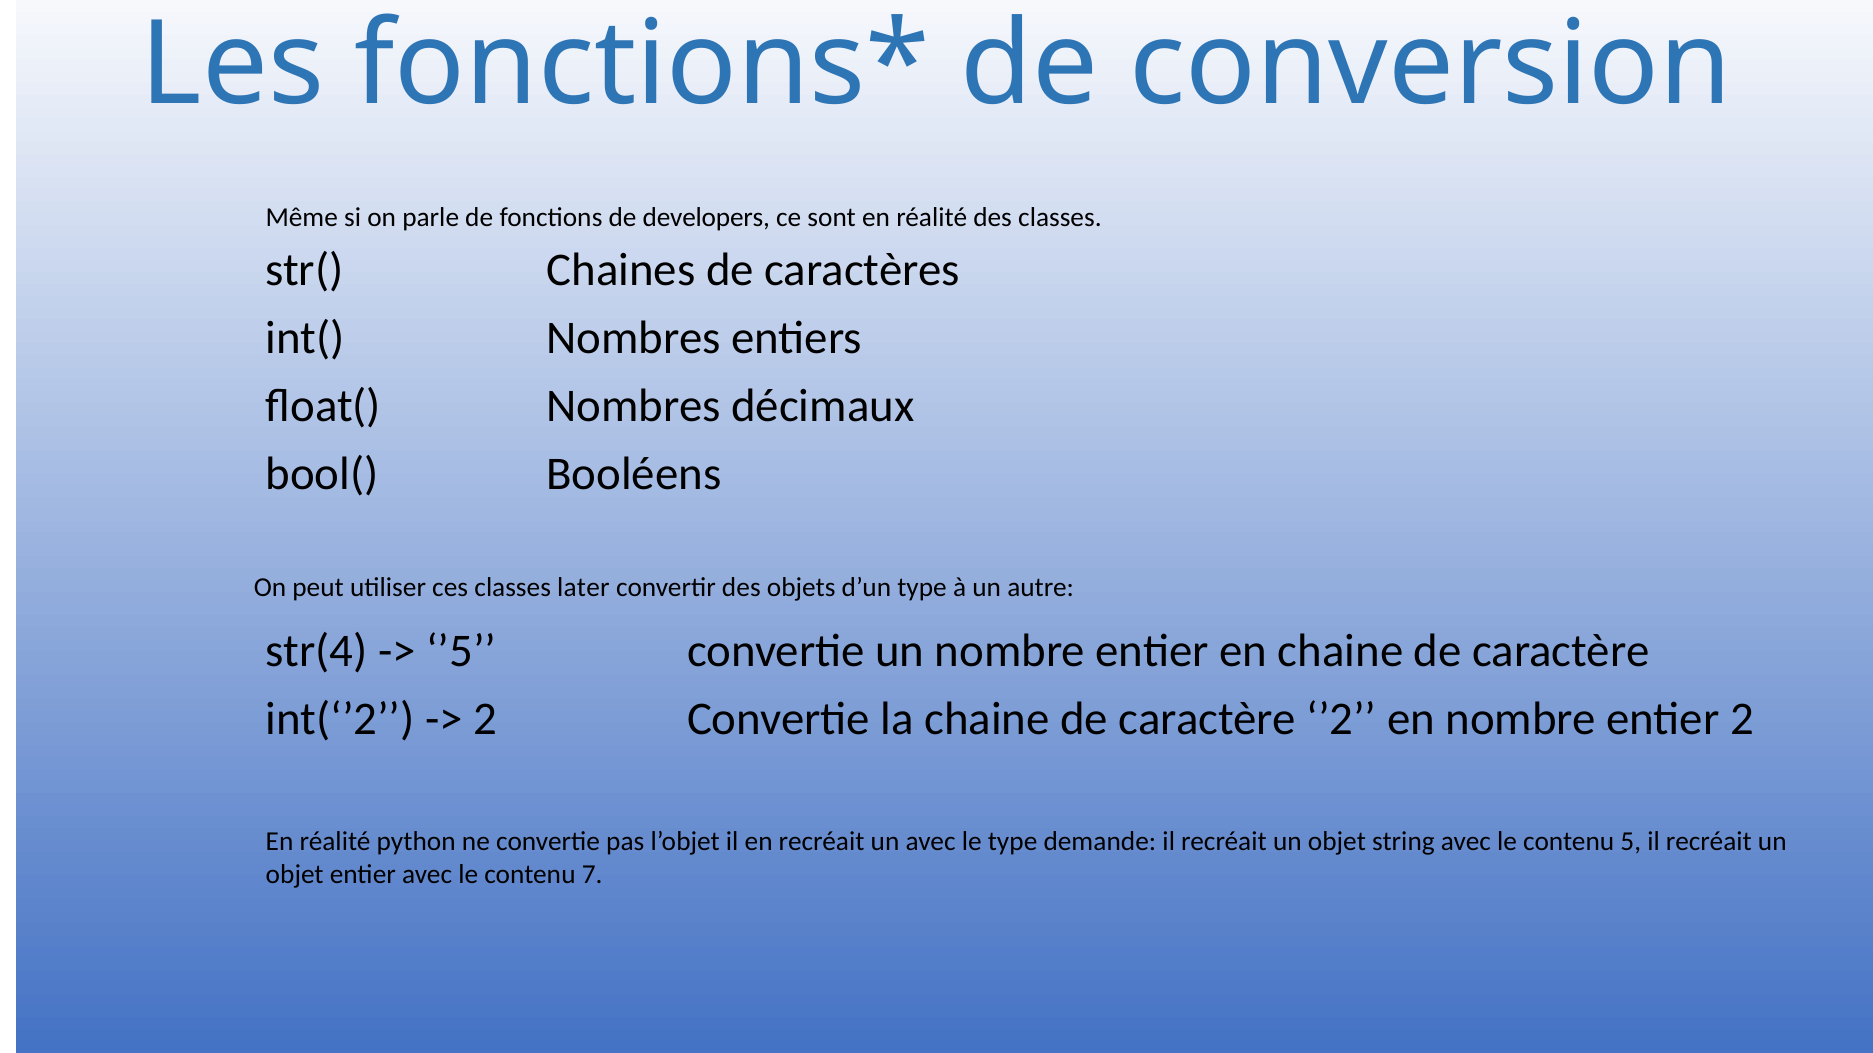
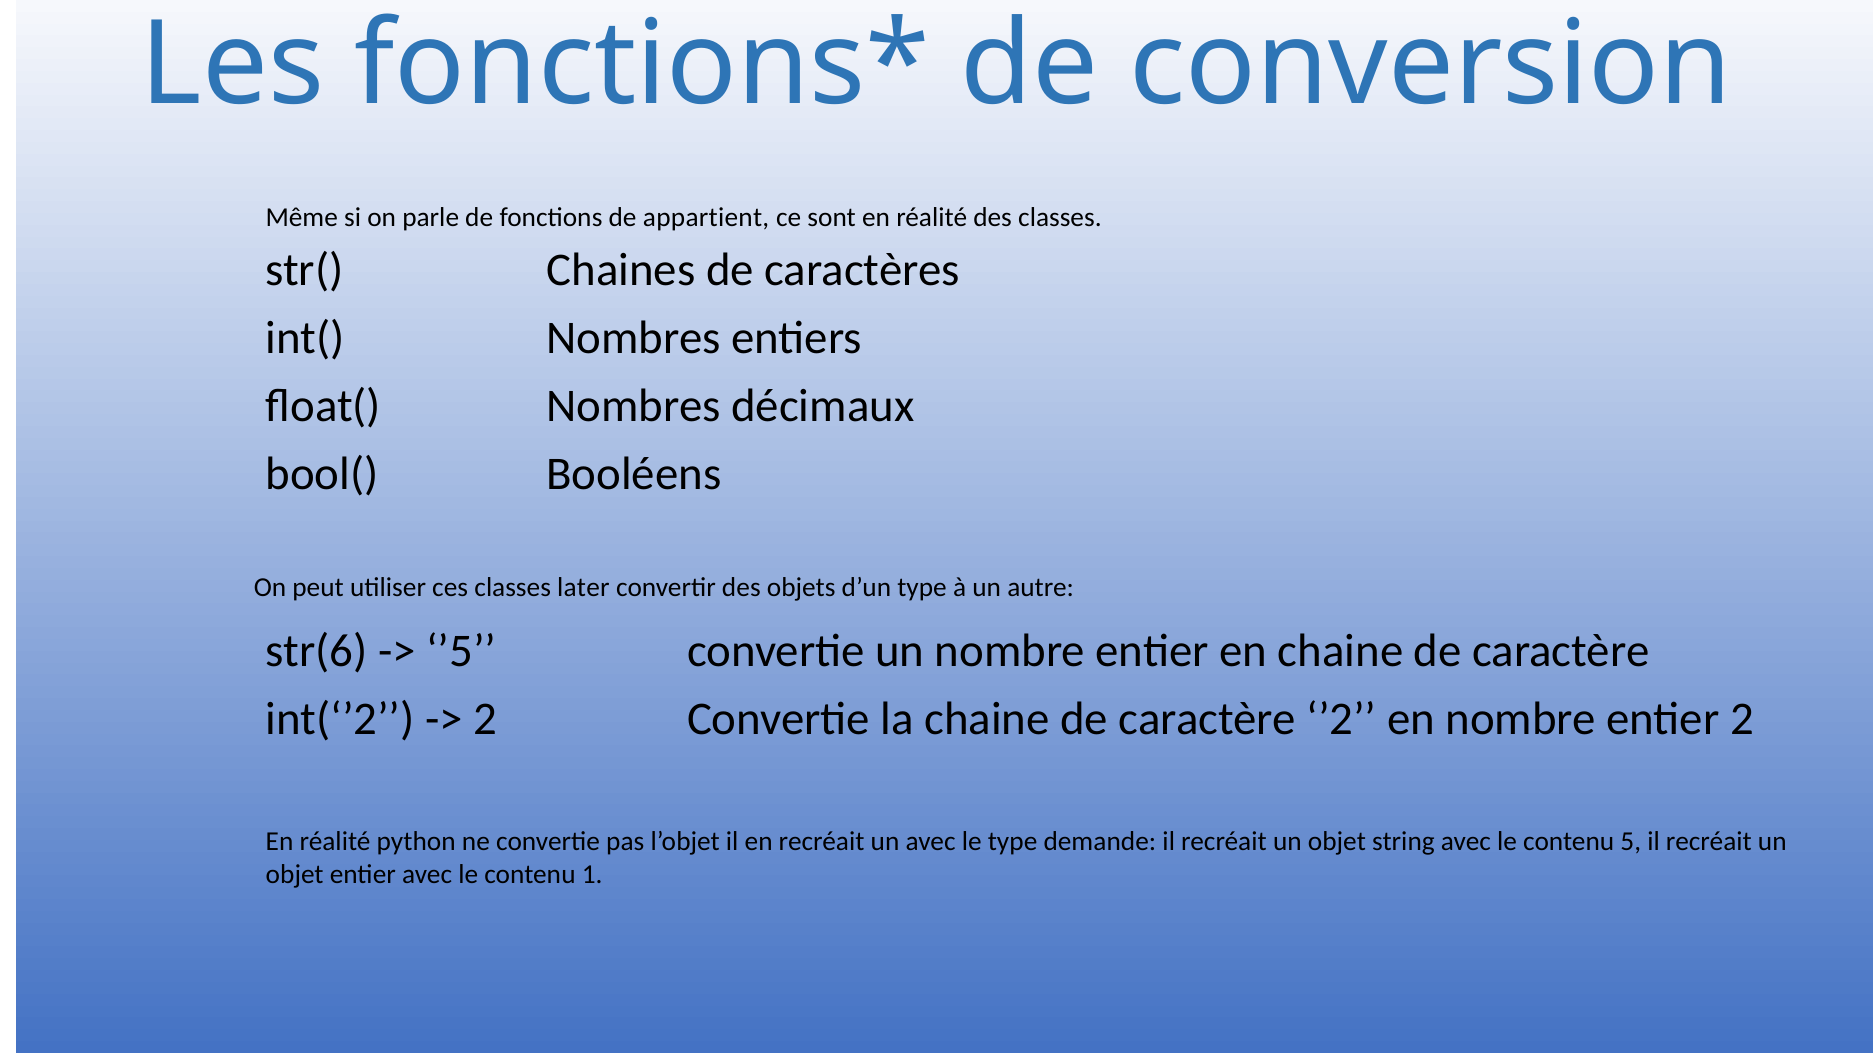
developers: developers -> appartient
str(4: str(4 -> str(6
7: 7 -> 1
